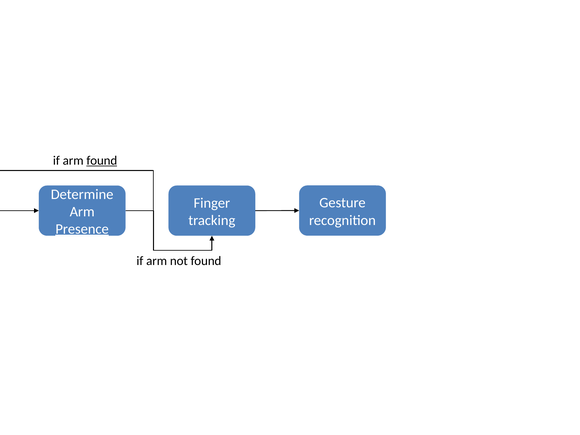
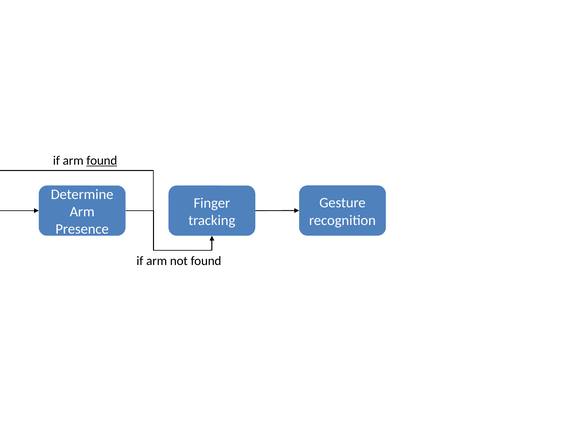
Presence underline: present -> none
